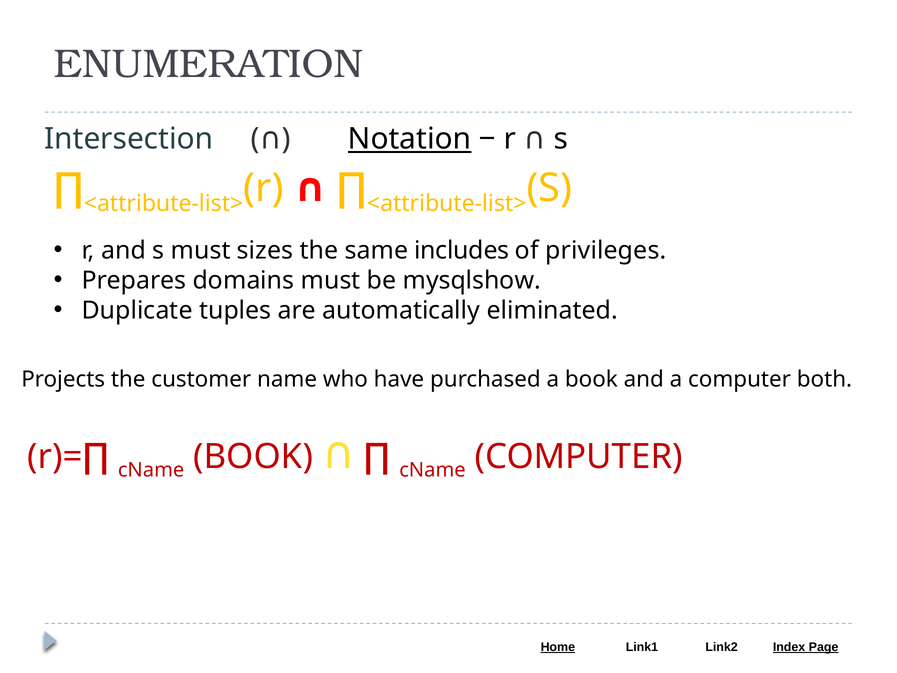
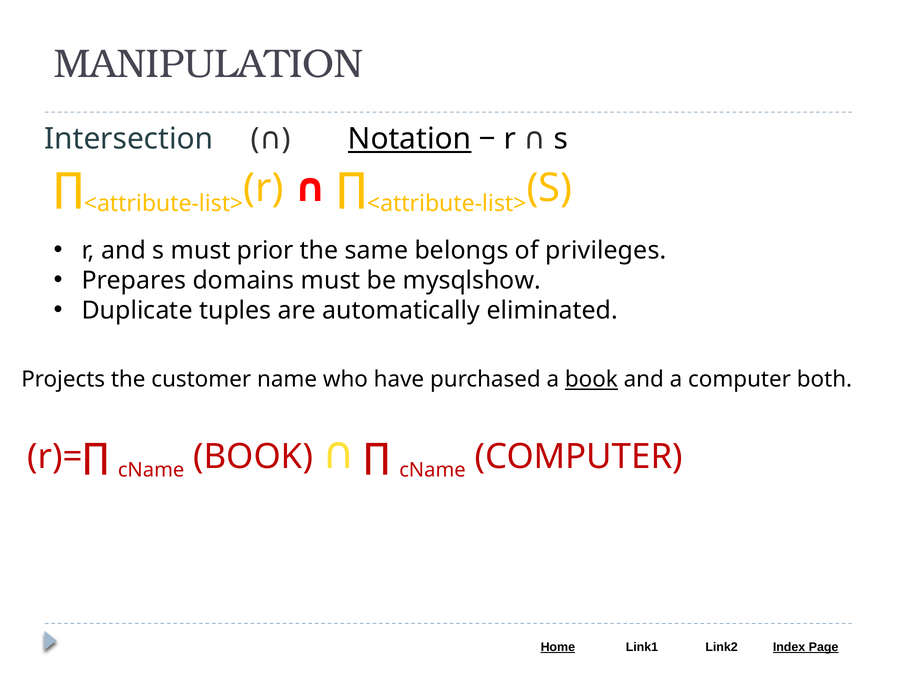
ENUMERATION: ENUMERATION -> MANIPULATION
sizes: sizes -> prior
includes: includes -> belongs
book at (591, 379) underline: none -> present
